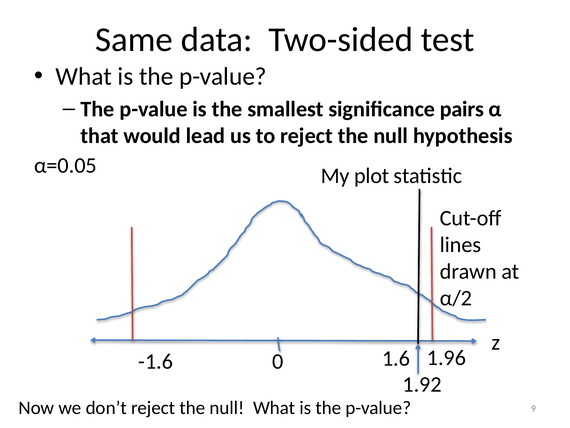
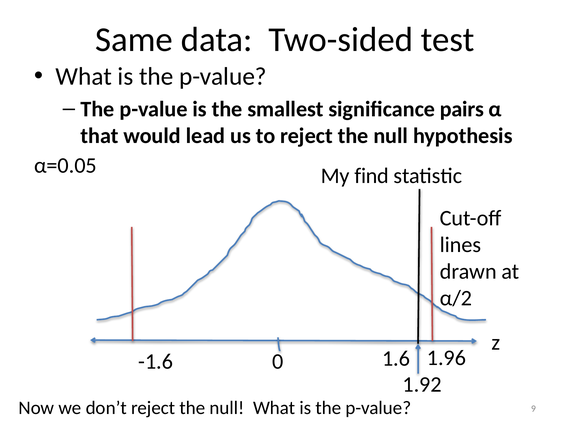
plot: plot -> find
